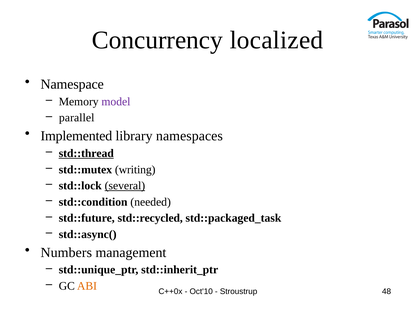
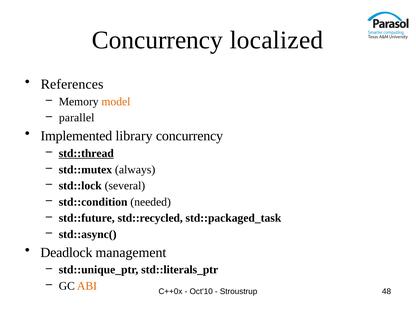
Namespace: Namespace -> References
model colour: purple -> orange
library namespaces: namespaces -> concurrency
writing: writing -> always
several underline: present -> none
Numbers: Numbers -> Deadlock
std::inherit_ptr: std::inherit_ptr -> std::literals_ptr
